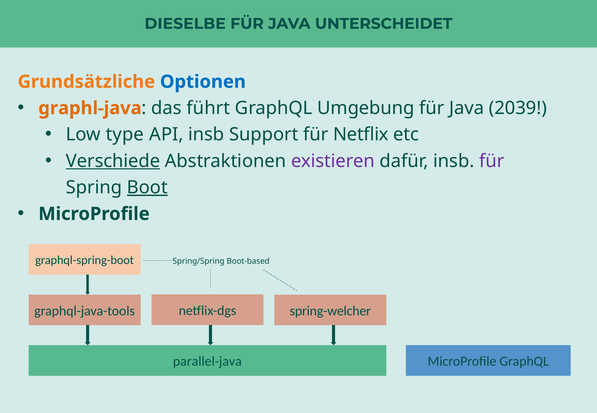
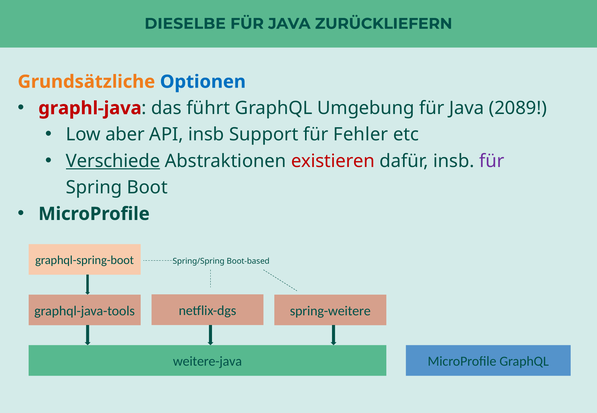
UNTERSCHEIDET: UNTERSCHEIDET -> ZURÜCKLIEFERN
graphl-java colour: orange -> red
2039: 2039 -> 2089
type: type -> aber
Netflix: Netflix -> Fehler
existieren colour: purple -> red
Boot underline: present -> none
spring-welcher: spring-welcher -> spring-weitere
parallel-java: parallel-java -> weitere-java
